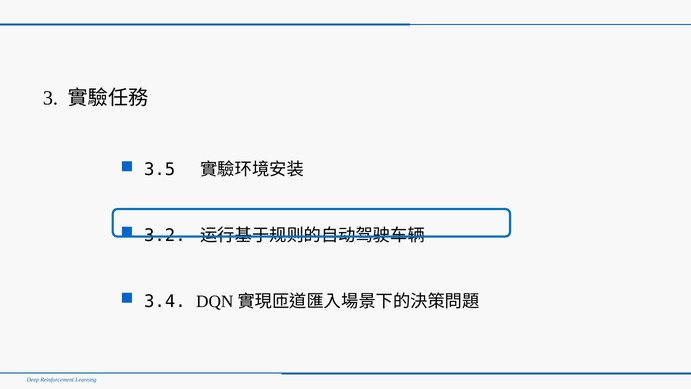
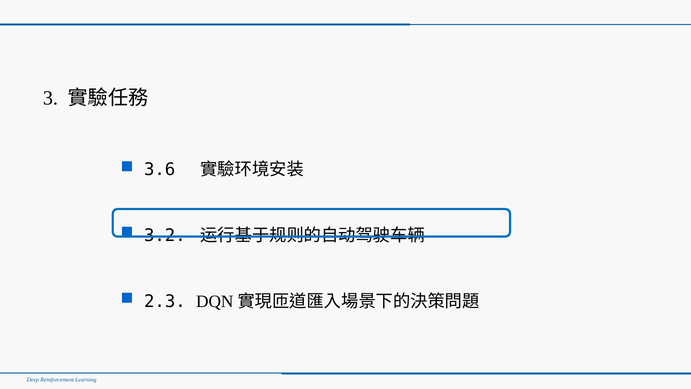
3.5: 3.5 -> 3.6
3.4: 3.4 -> 2.3
